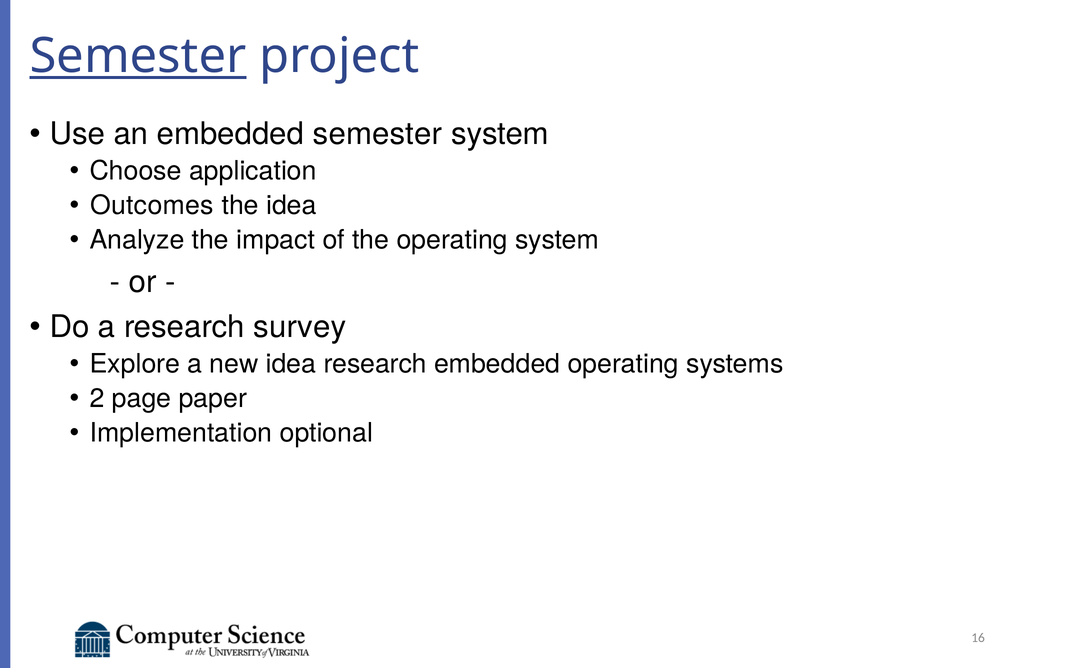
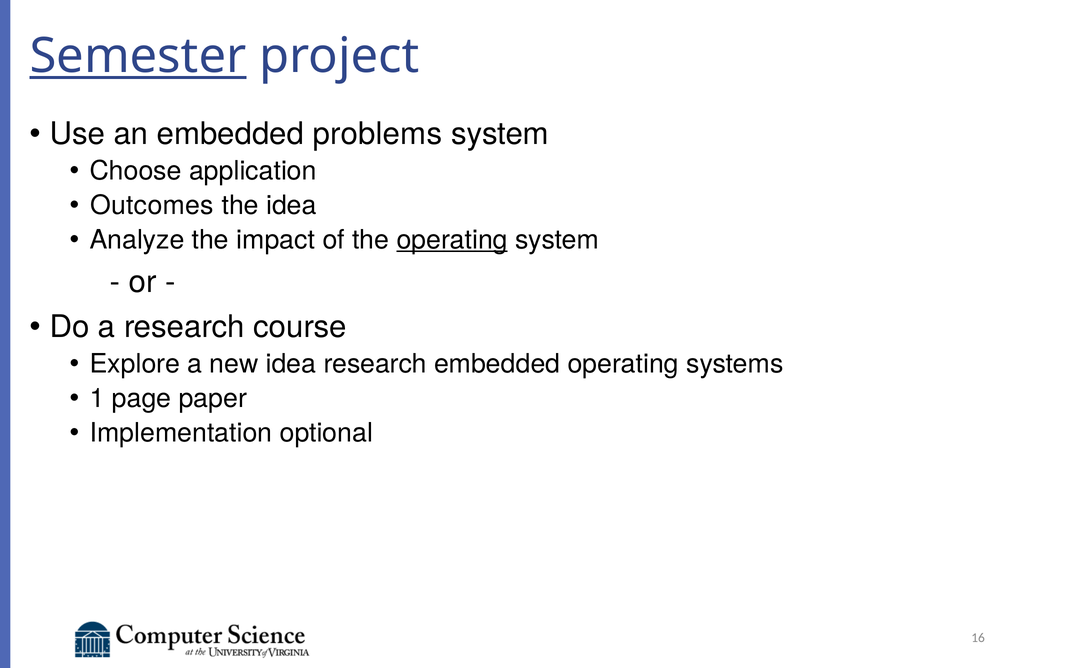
embedded semester: semester -> problems
operating at (452, 240) underline: none -> present
survey: survey -> course
2: 2 -> 1
